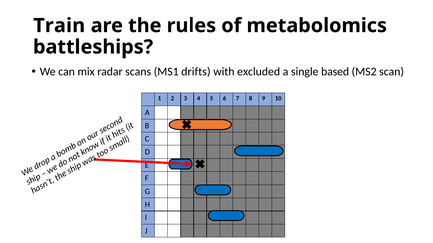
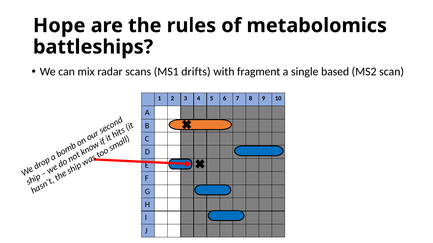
Train: Train -> Hope
excluded: excluded -> fragment
